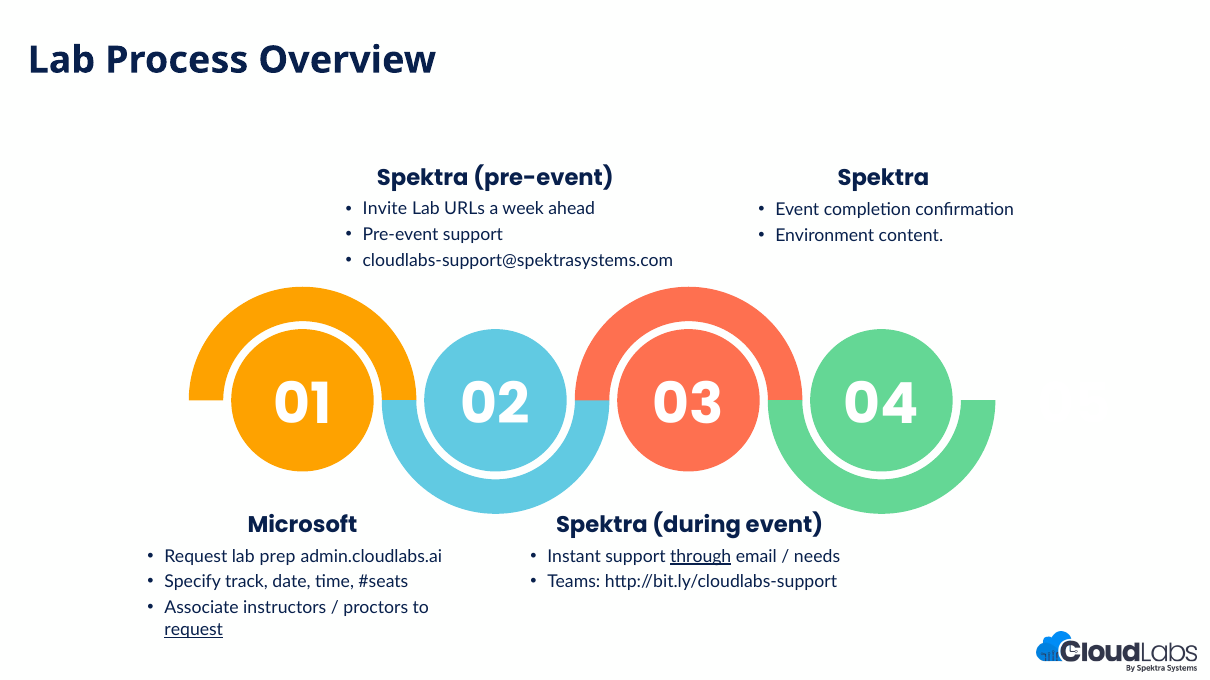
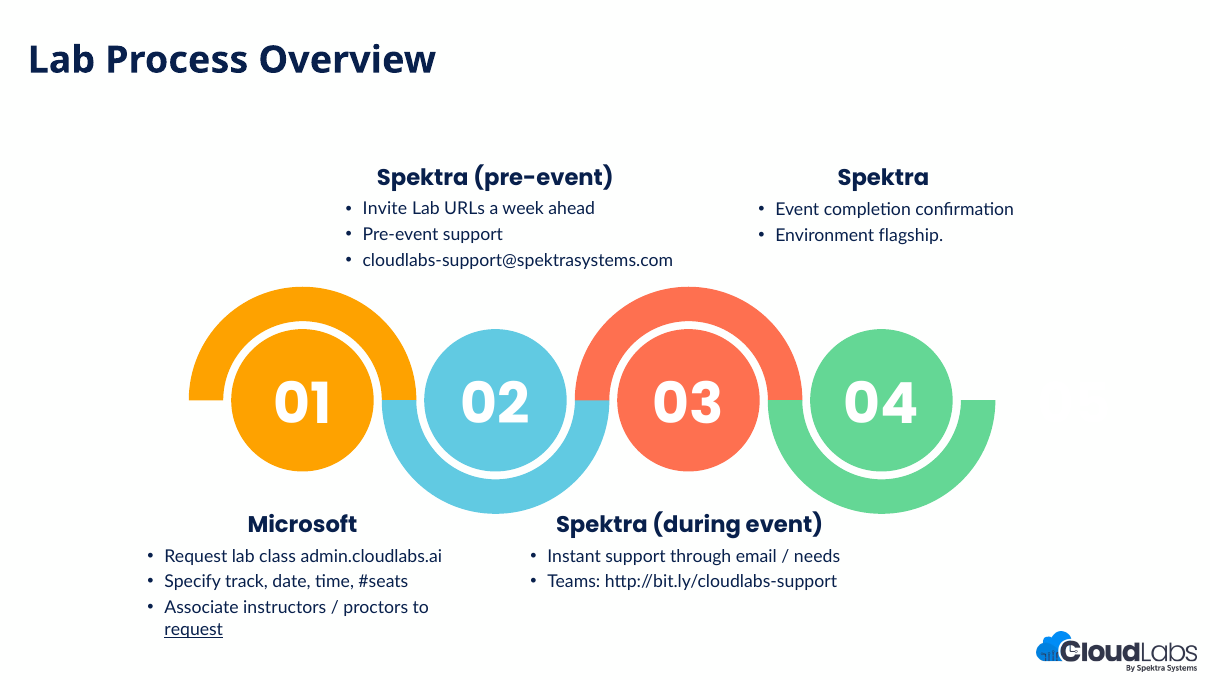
content: content -> flagship
prep: prep -> class
through underline: present -> none
